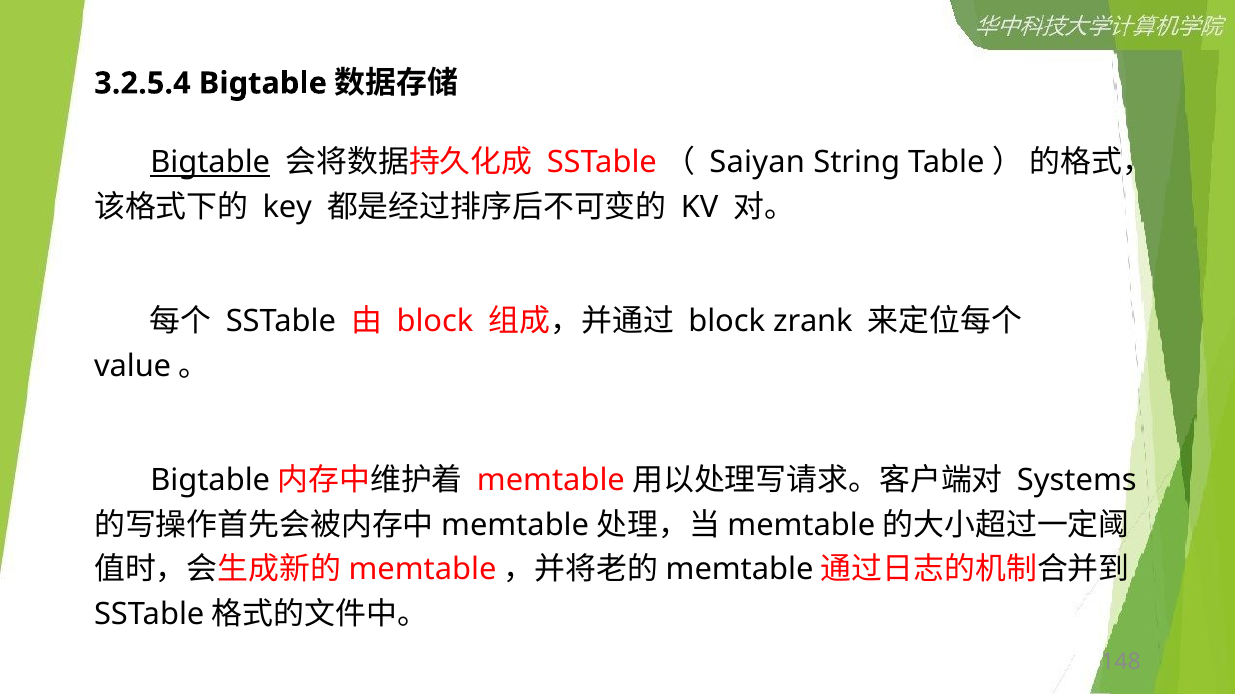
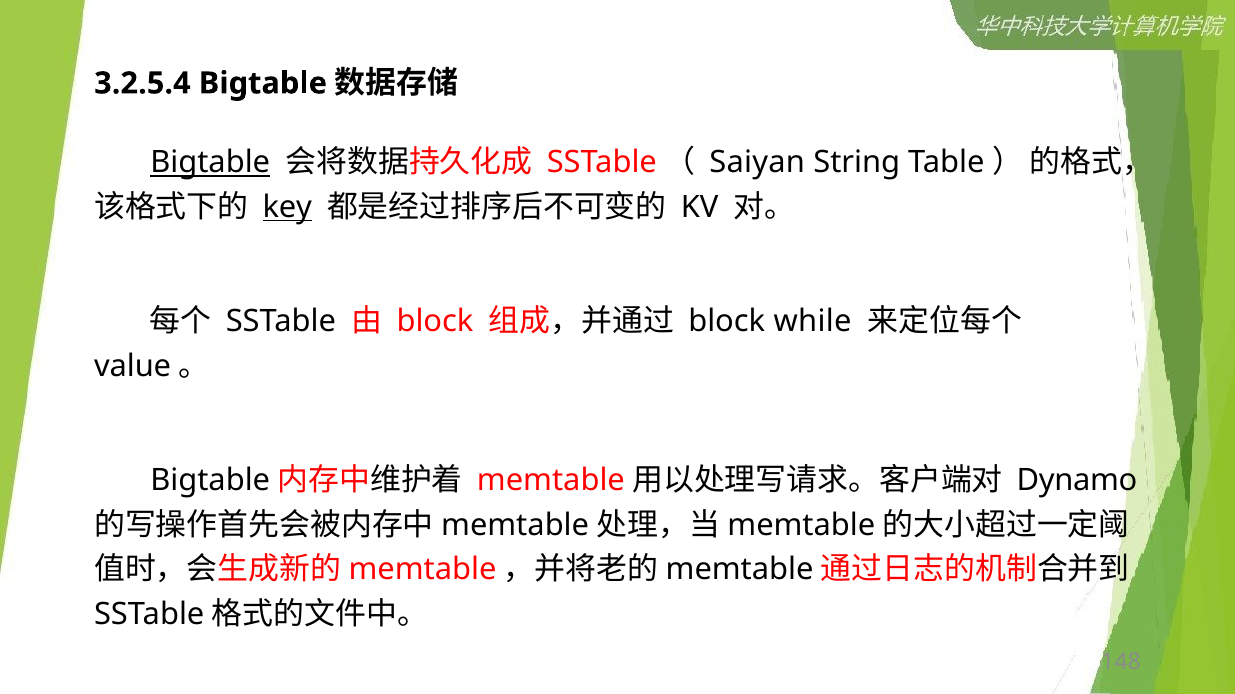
key underline: none -> present
zrank: zrank -> while
Systems: Systems -> Dynamo
